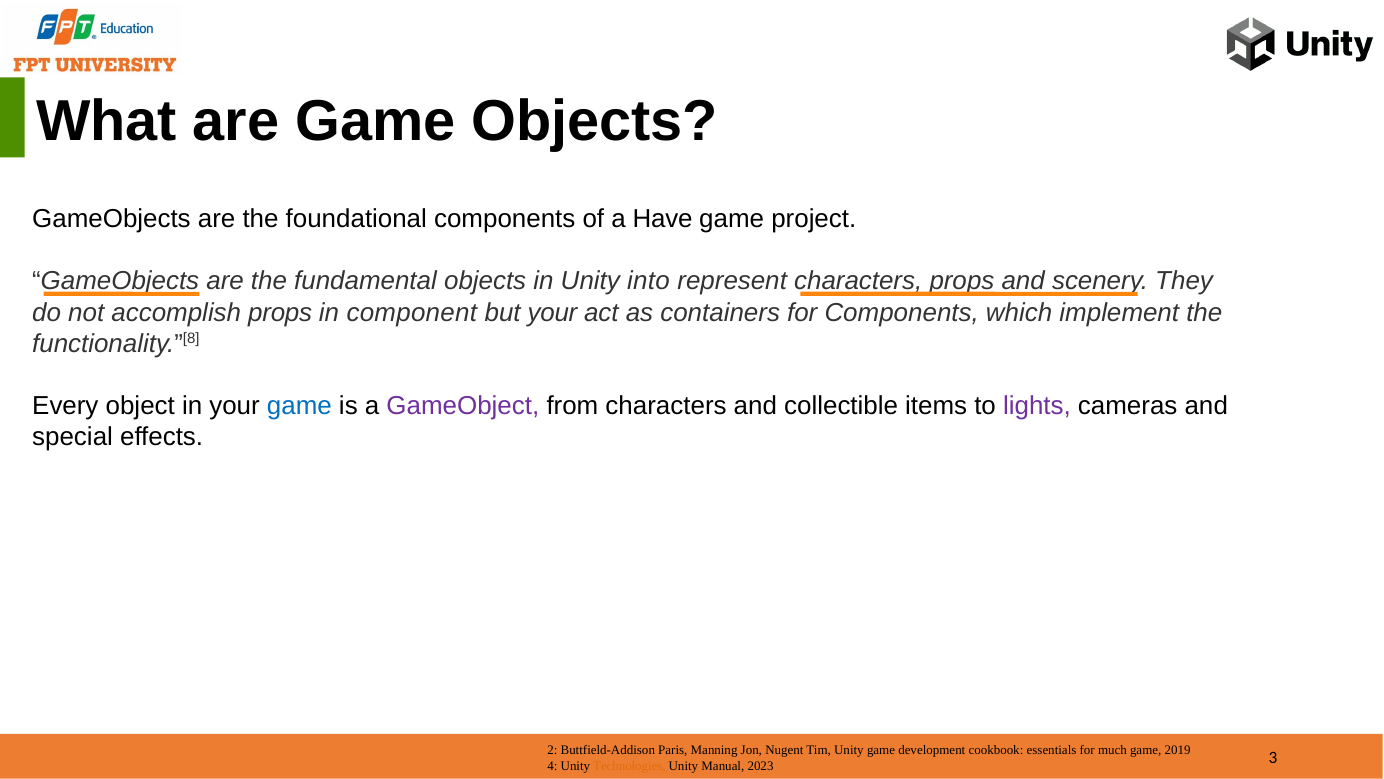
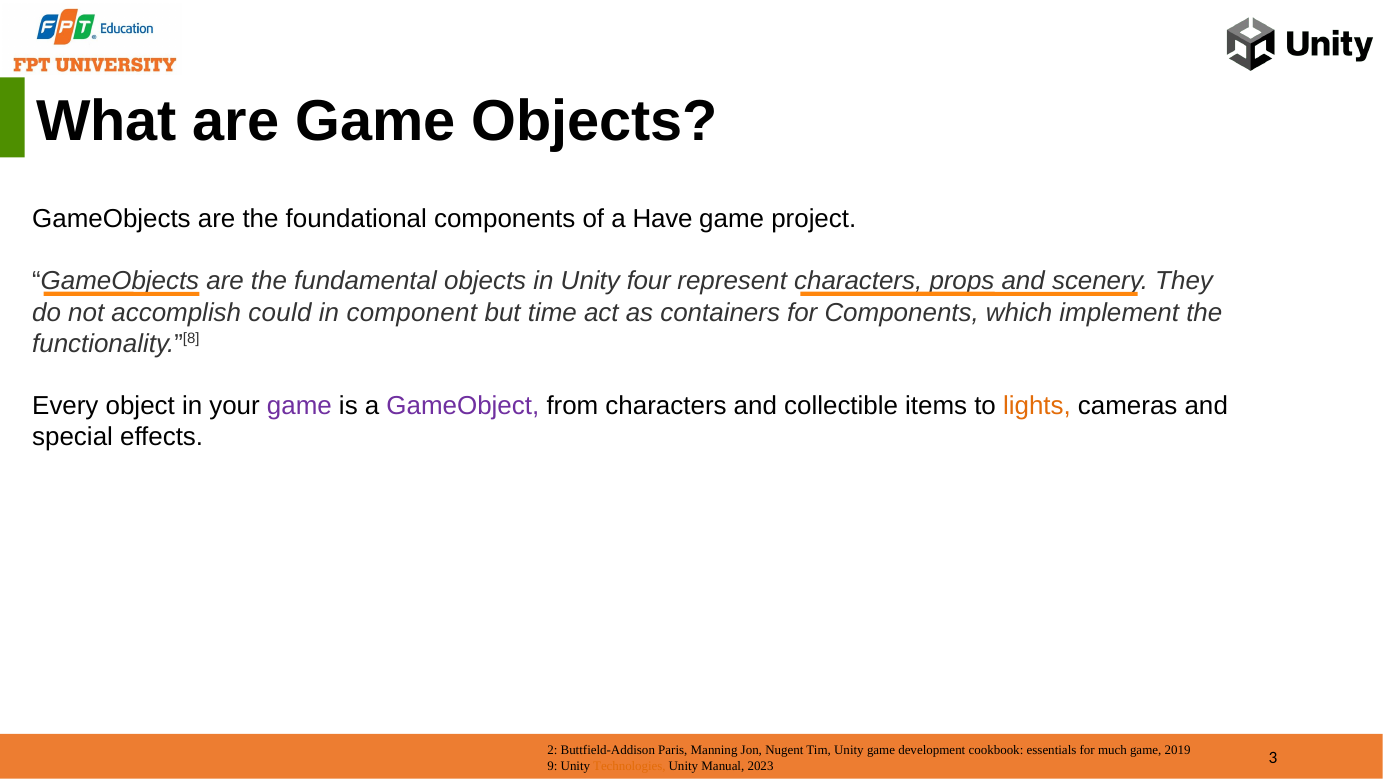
into: into -> four
accomplish props: props -> could
but your: your -> time
game at (299, 406) colour: blue -> purple
lights colour: purple -> orange
4: 4 -> 9
